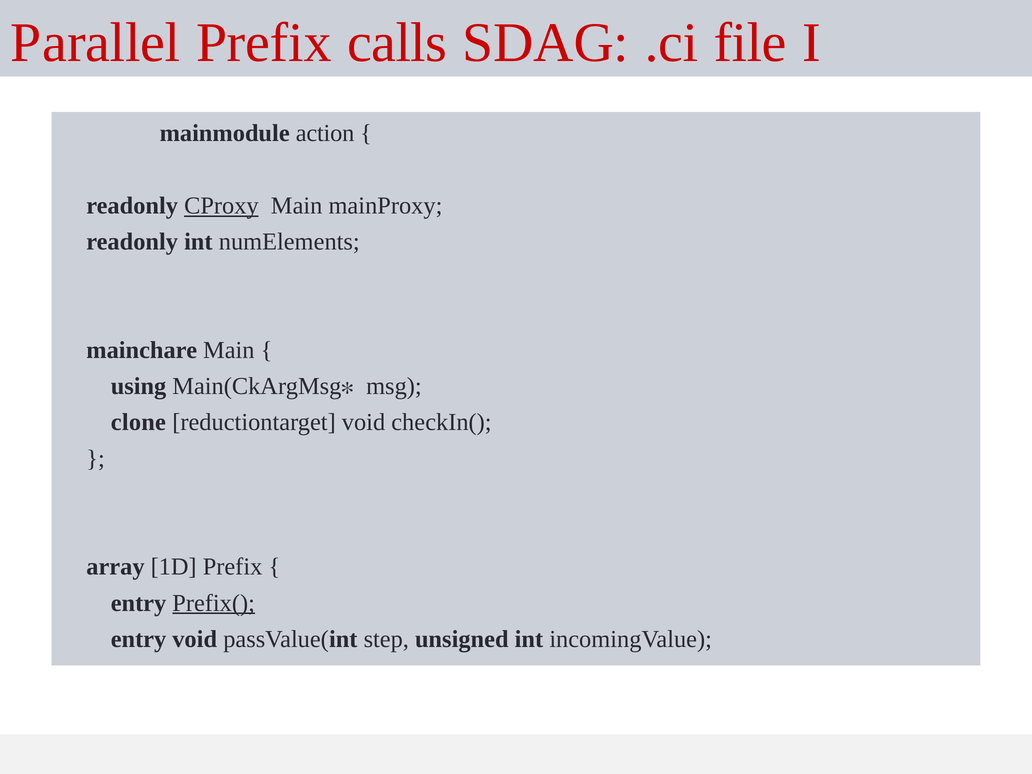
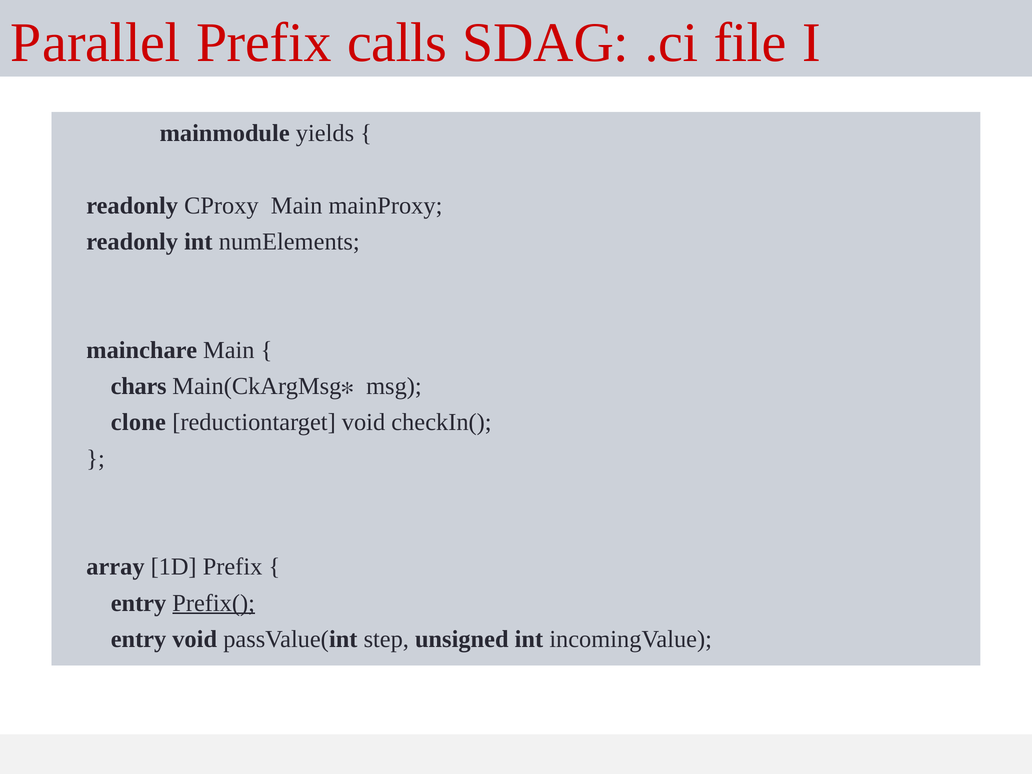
action: action -> yields
CProxy underline: present -> none
using: using -> chars
